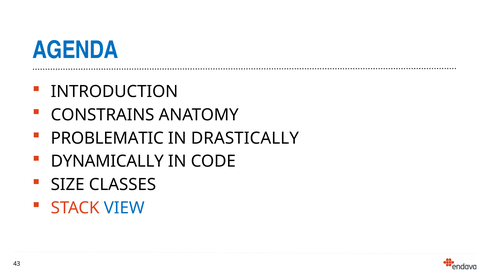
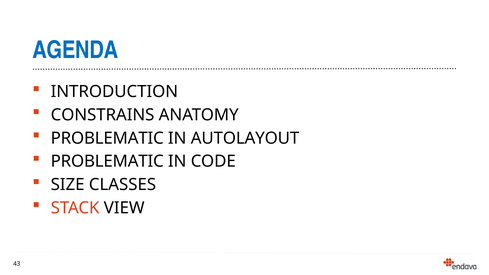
DRASTICALLY: DRASTICALLY -> AUTOLAYOUT
DYNAMICALLY at (107, 161): DYNAMICALLY -> PROBLEMATIC
VIEW colour: blue -> black
